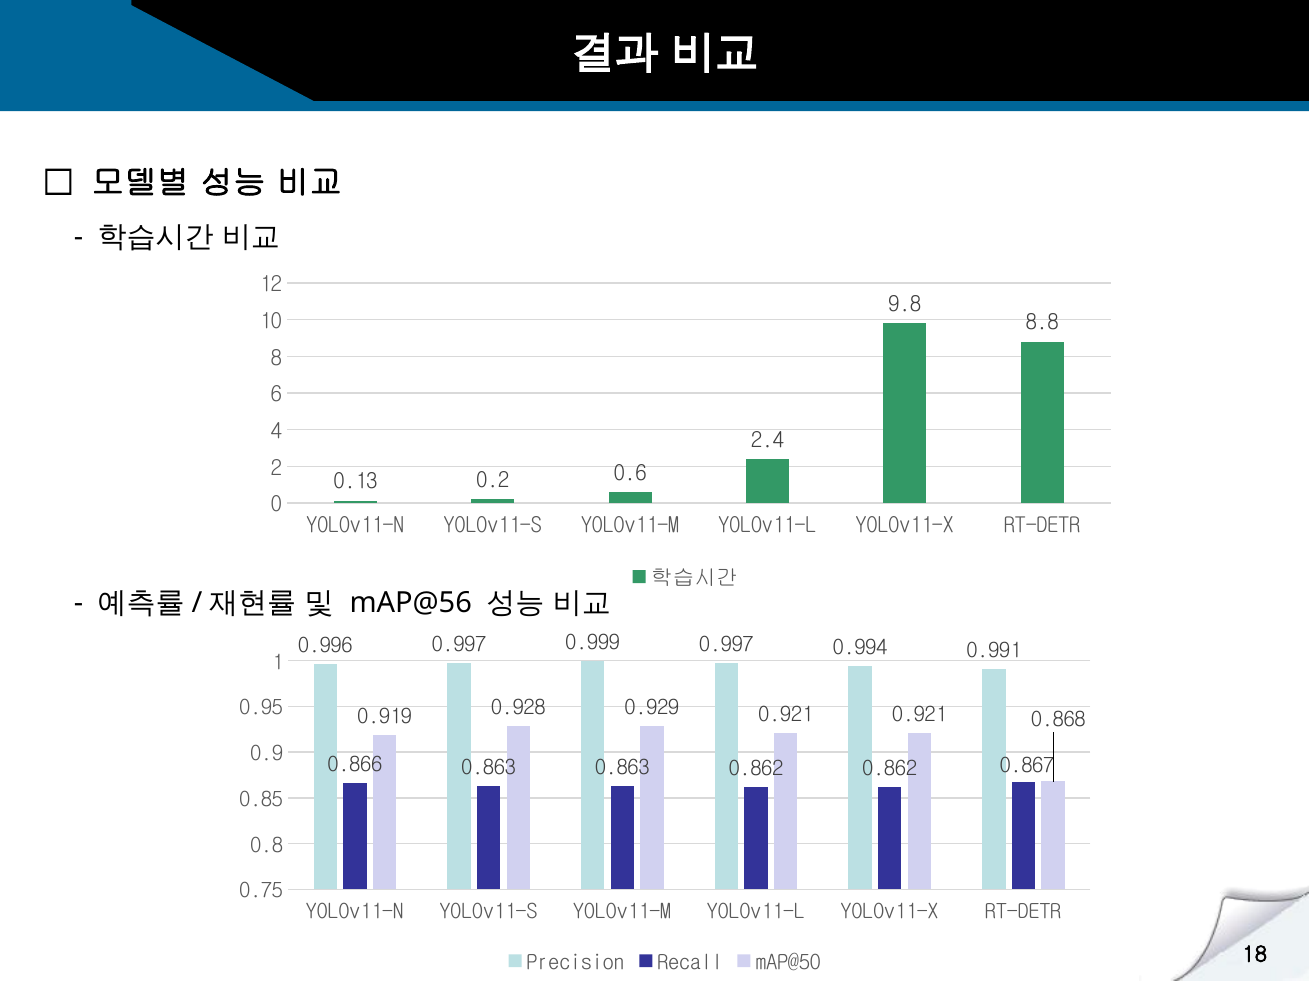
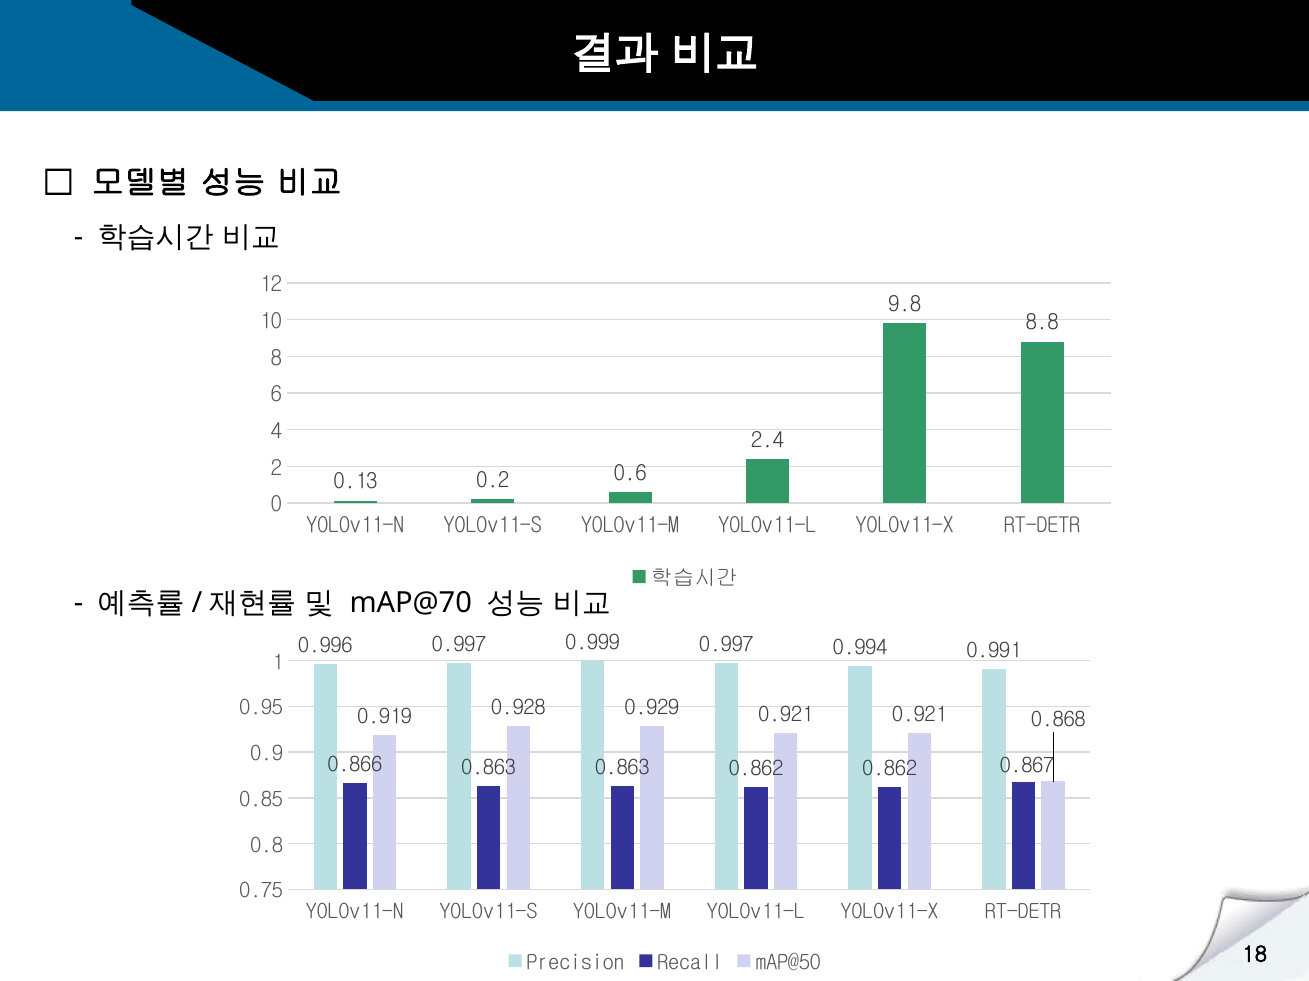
mAP@56: mAP@56 -> mAP@70
